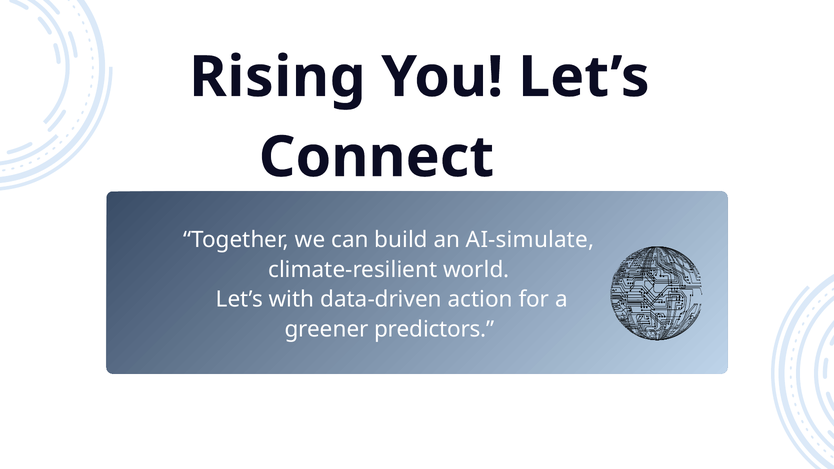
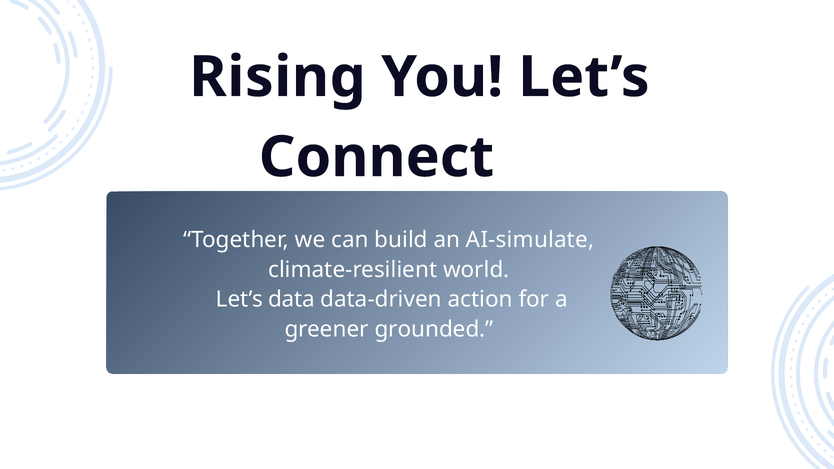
with: with -> data
predictors: predictors -> grounded
